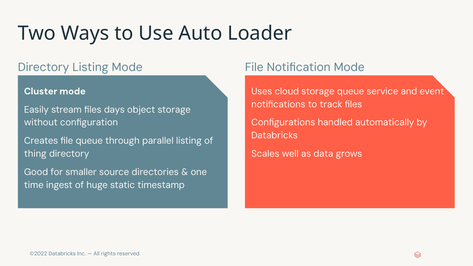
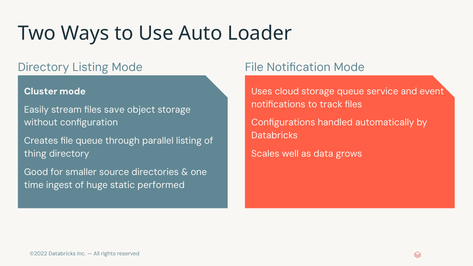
days: days -> save
timestamp: timestamp -> performed
